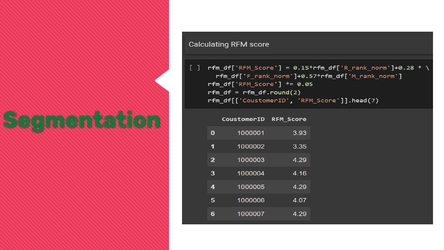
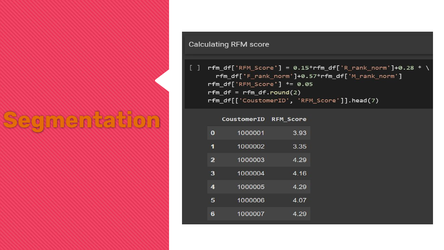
Segmentation colour: green -> orange
